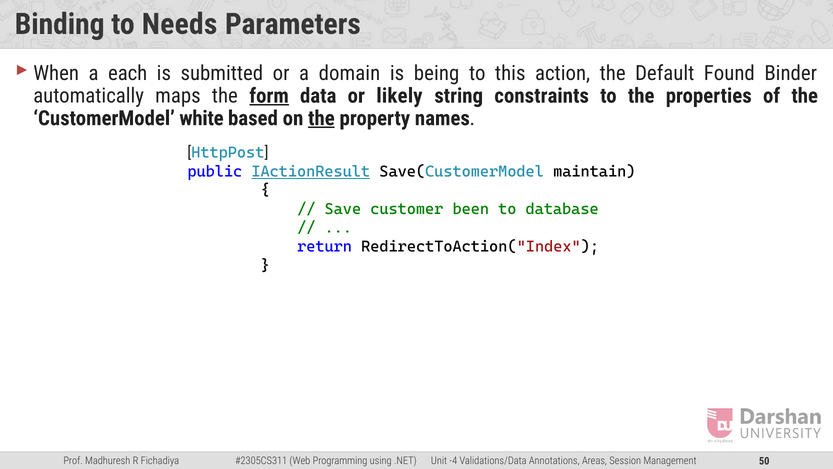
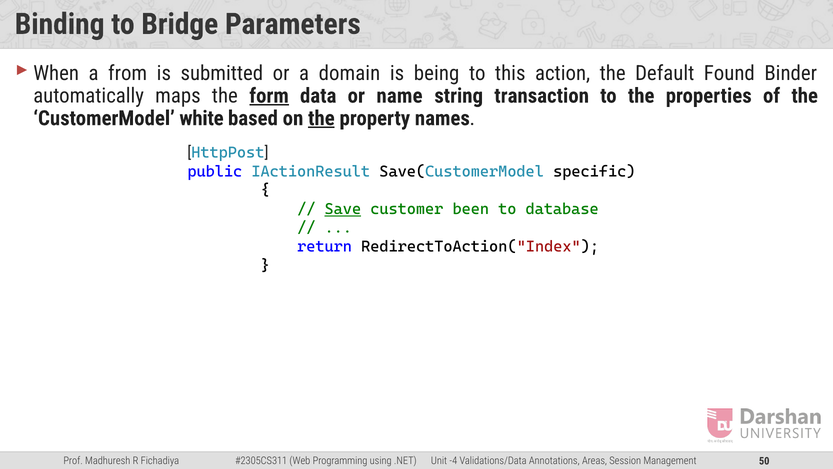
Needs: Needs -> Bridge
each: each -> from
likely: likely -> name
constraints: constraints -> transaction
IActionResult underline: present -> none
maintain: maintain -> specific
Save underline: none -> present
